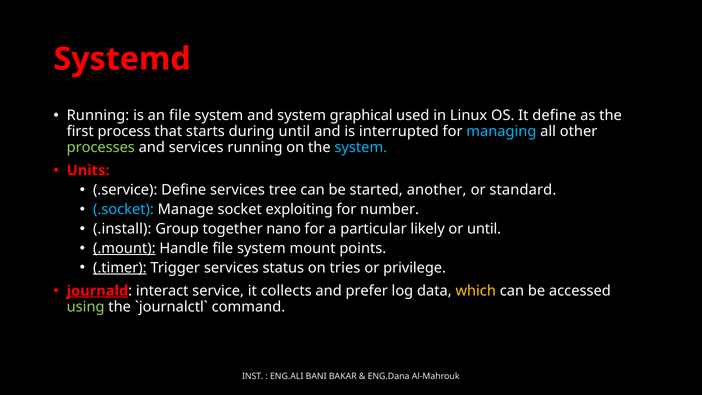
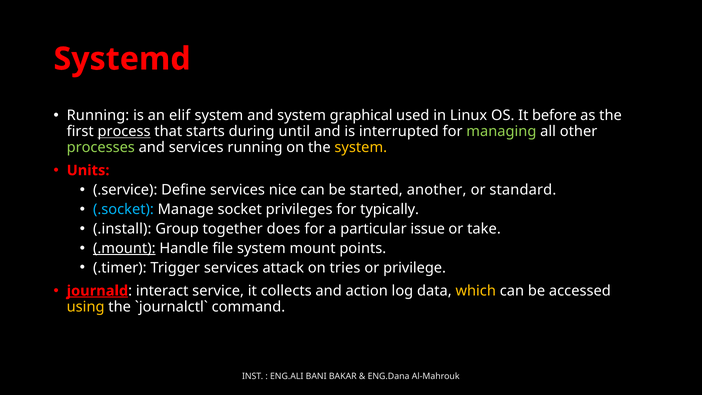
an file: file -> elif
It define: define -> before
process underline: none -> present
managing colour: light blue -> light green
system at (361, 147) colour: light blue -> yellow
tree: tree -> nice
exploiting: exploiting -> privileges
number: number -> typically
nano: nano -> does
likely: likely -> issue
or until: until -> take
.timer underline: present -> none
status: status -> attack
prefer: prefer -> action
using colour: light green -> yellow
